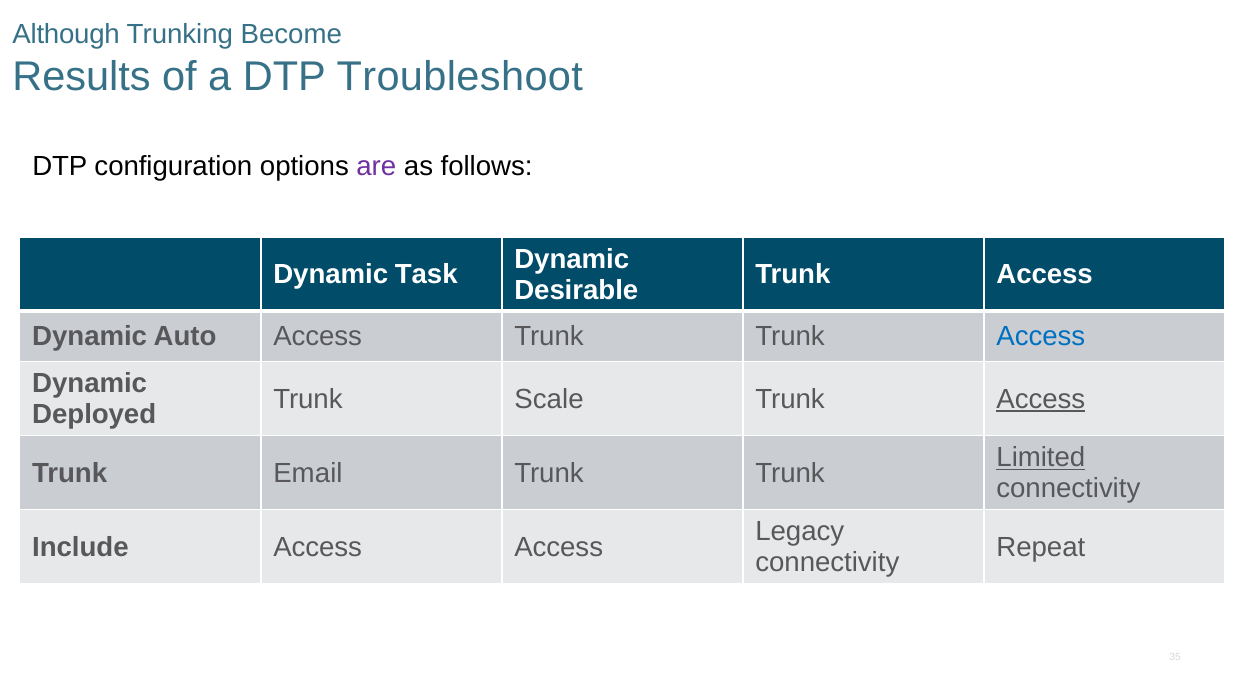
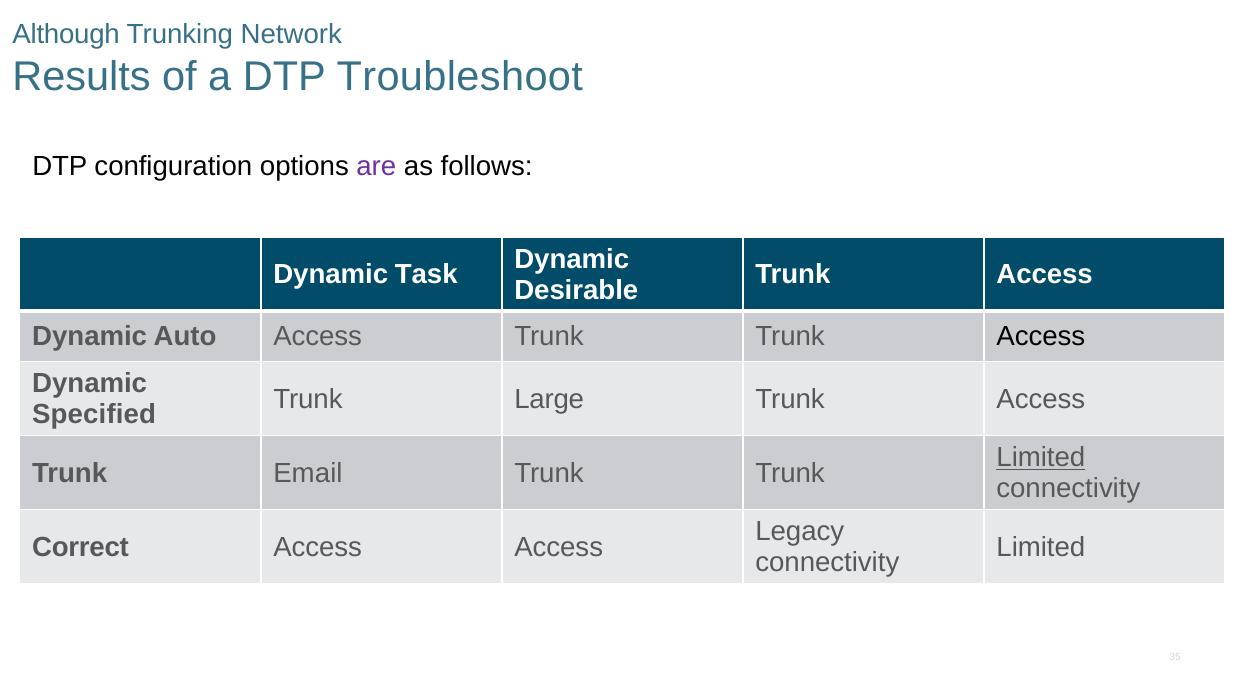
Become: Become -> Network
Access at (1041, 337) colour: blue -> black
Scale: Scale -> Large
Access at (1041, 399) underline: present -> none
Deployed: Deployed -> Specified
Include: Include -> Correct
Repeat at (1041, 547): Repeat -> Limited
